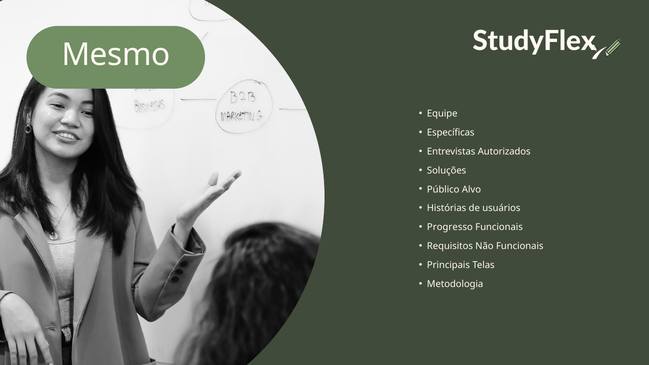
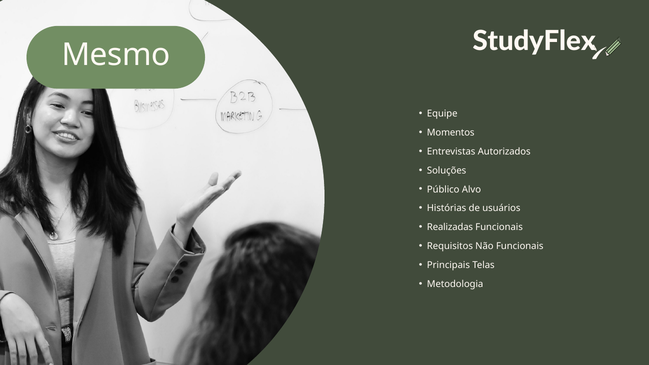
Específicas: Específicas -> Momentos
Progresso: Progresso -> Realizadas
